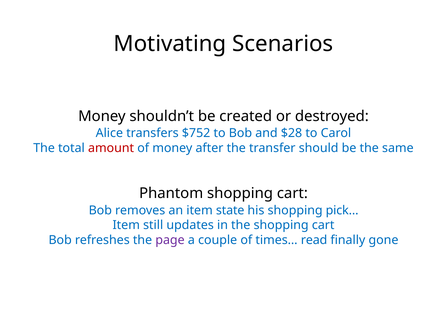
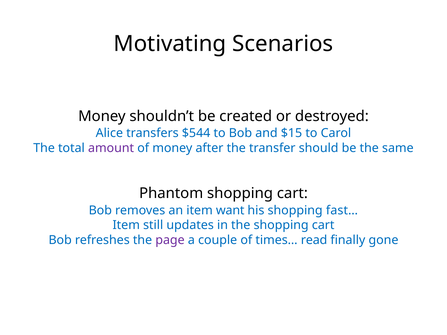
$752: $752 -> $544
$28: $28 -> $15
amount colour: red -> purple
state: state -> want
pick…: pick… -> fast…
